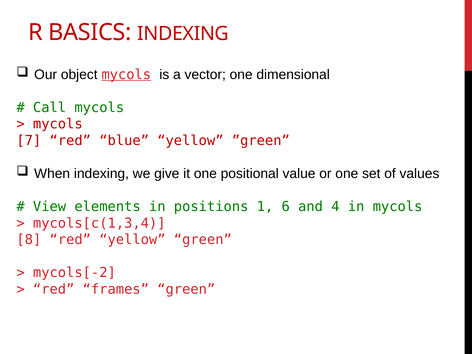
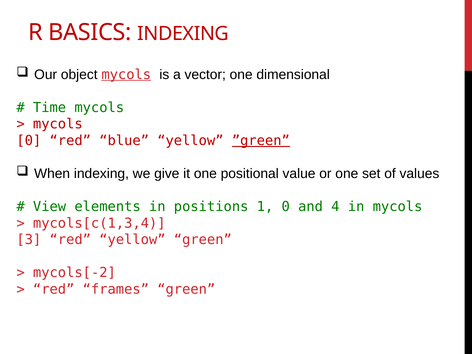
Call: Call -> Time
7 at (29, 141): 7 -> 0
”green underline: none -> present
1 6: 6 -> 0
8: 8 -> 3
